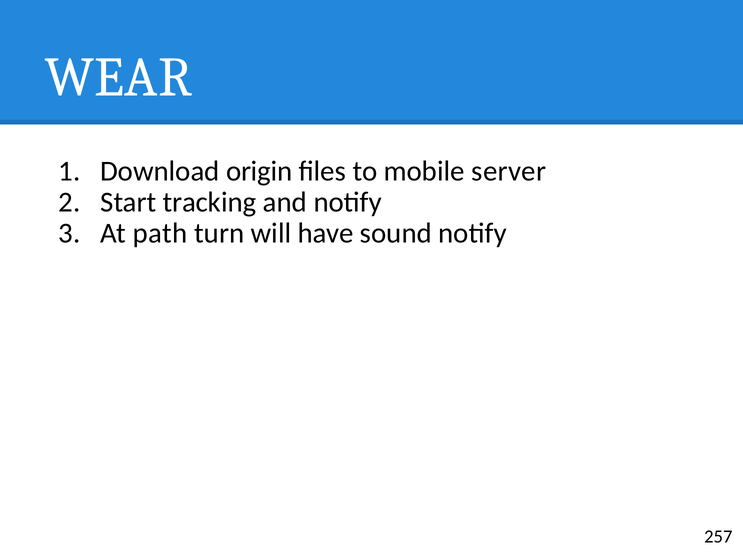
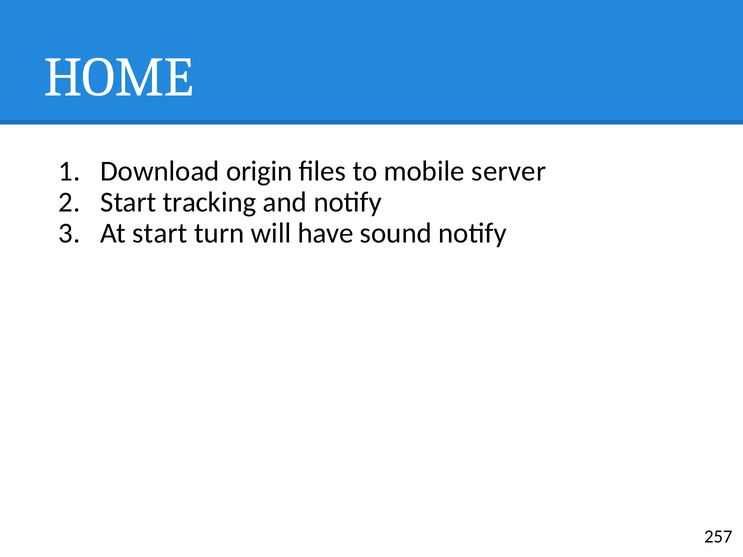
WEAR: WEAR -> HOME
At path: path -> start
